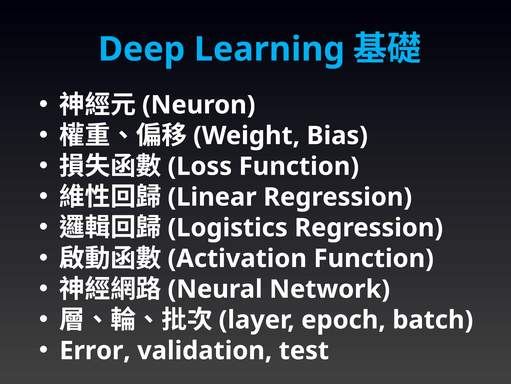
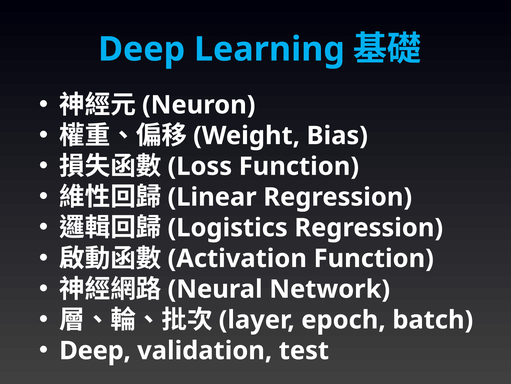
Error at (95, 350): Error -> Deep
